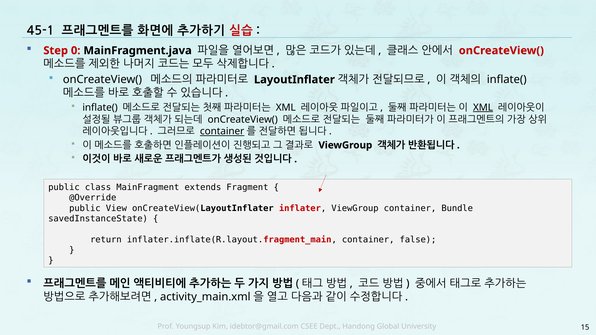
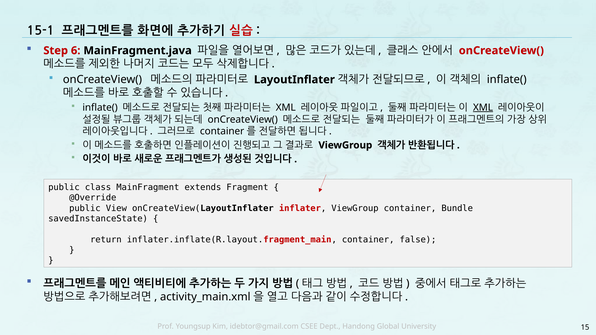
45-1: 45-1 -> 15-1
0: 0 -> 6
container at (222, 131) underline: present -> none
